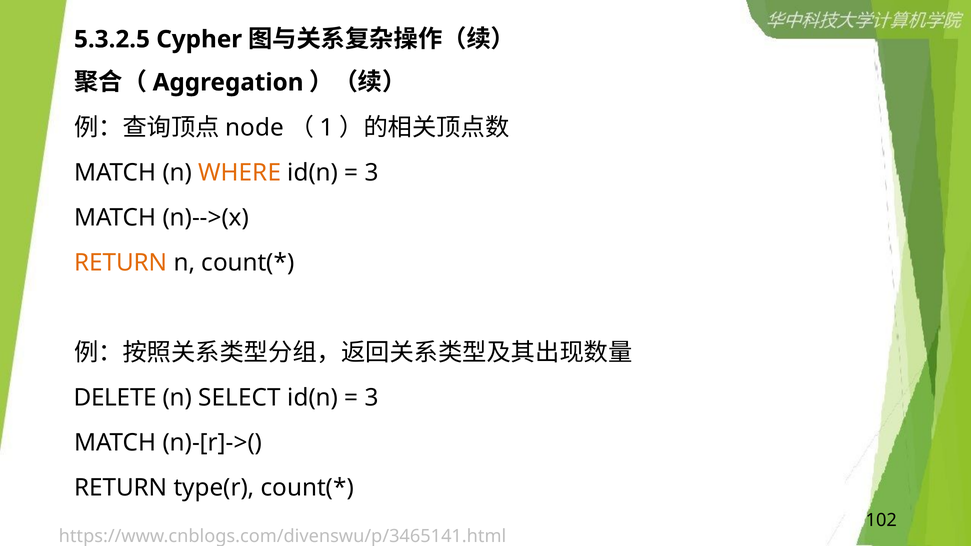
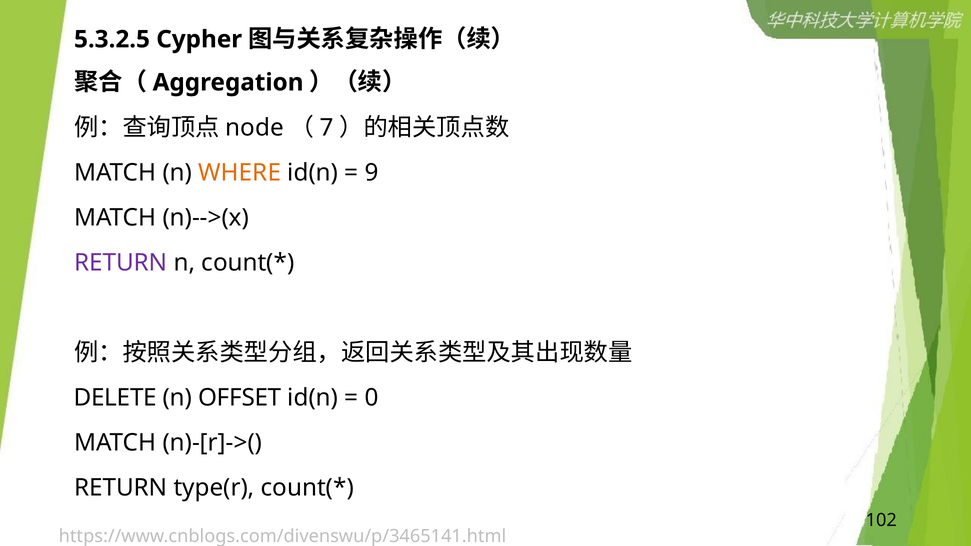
1: 1 -> 7
3 at (372, 173): 3 -> 9
RETURN at (121, 263) colour: orange -> purple
SELECT: SELECT -> OFFSET
3 at (372, 398): 3 -> 0
